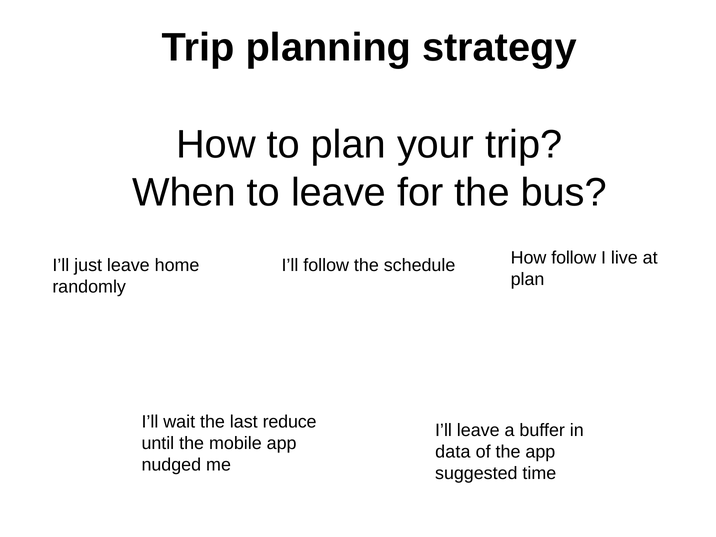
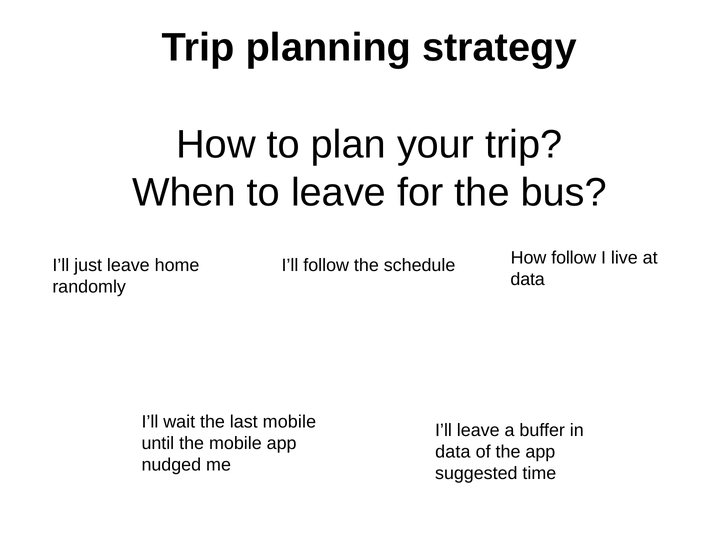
plan at (528, 280): plan -> data
last reduce: reduce -> mobile
